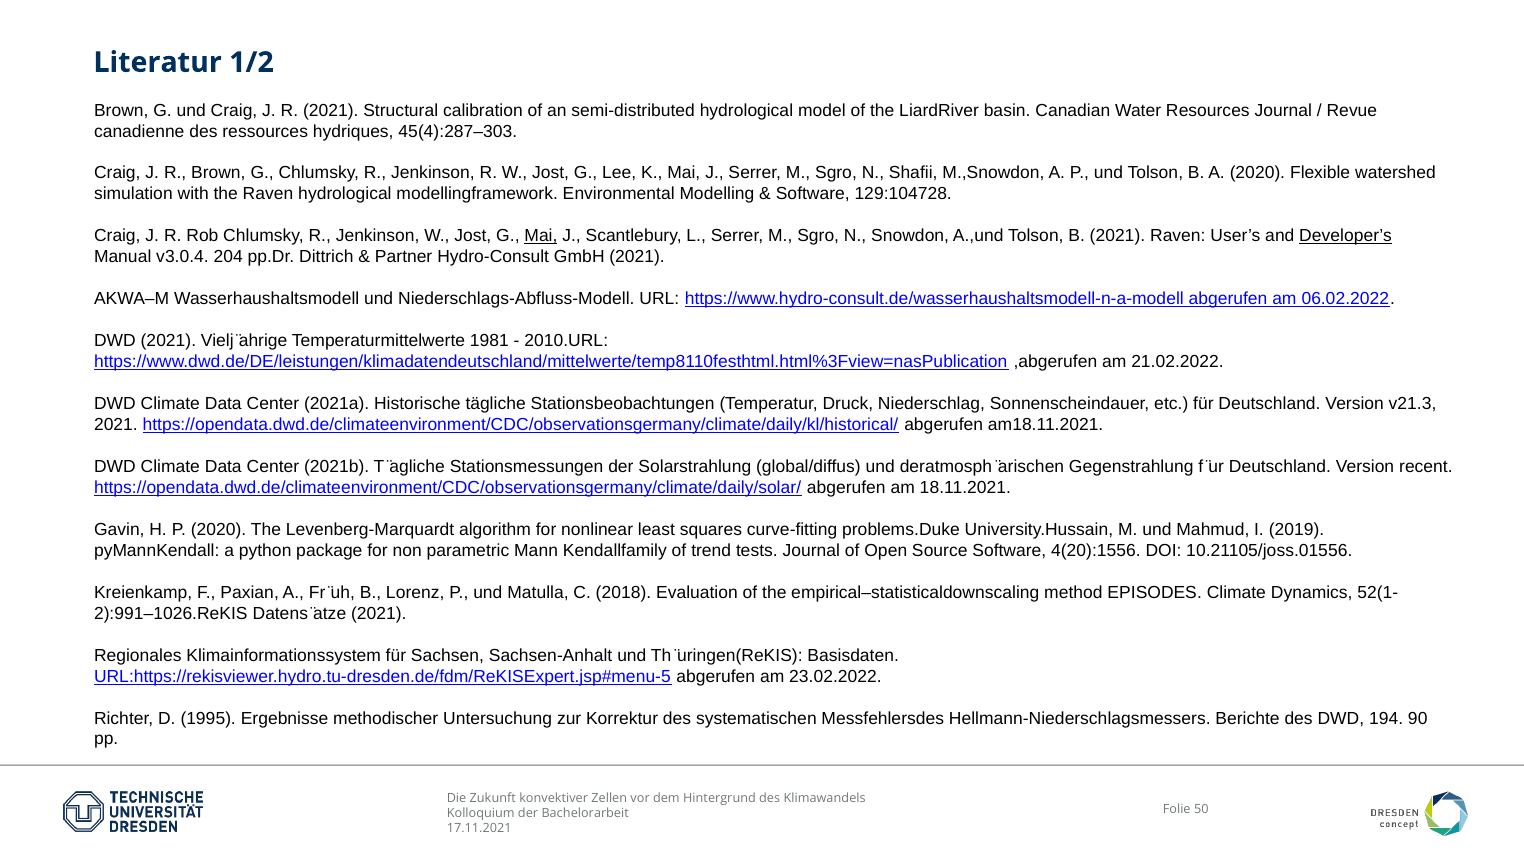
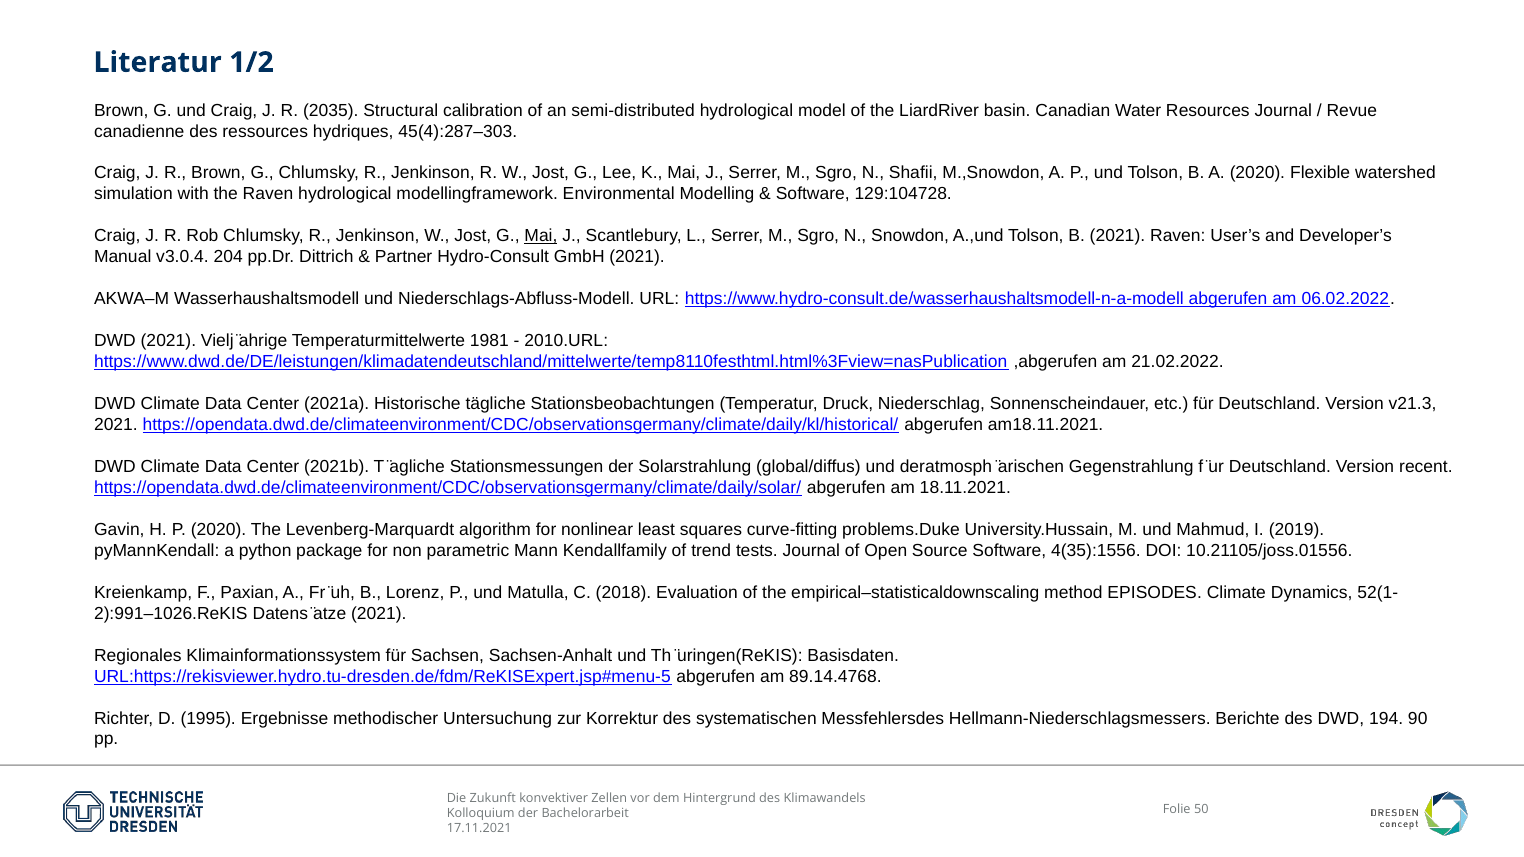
R 2021: 2021 -> 2035
Developer’s underline: present -> none
4(20):1556: 4(20):1556 -> 4(35):1556
23.02.2022: 23.02.2022 -> 89.14.4768
